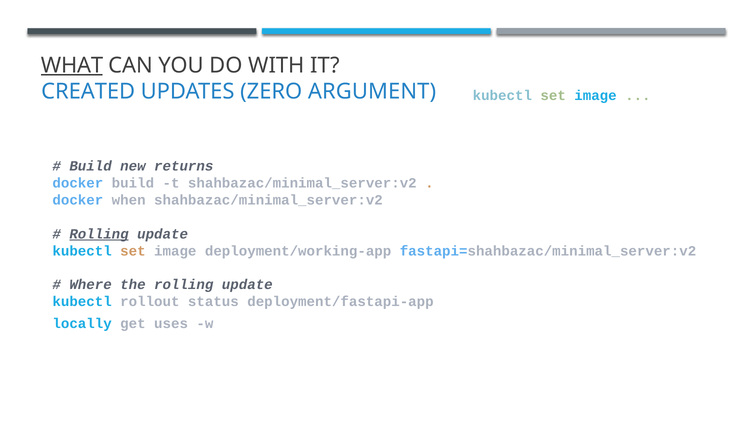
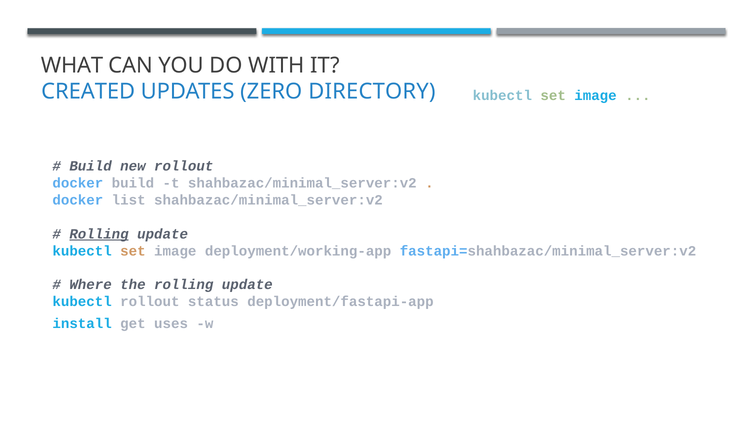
WHAT underline: present -> none
ARGUMENT: ARGUMENT -> DIRECTORY
new returns: returns -> rollout
when: when -> list
locally: locally -> install
